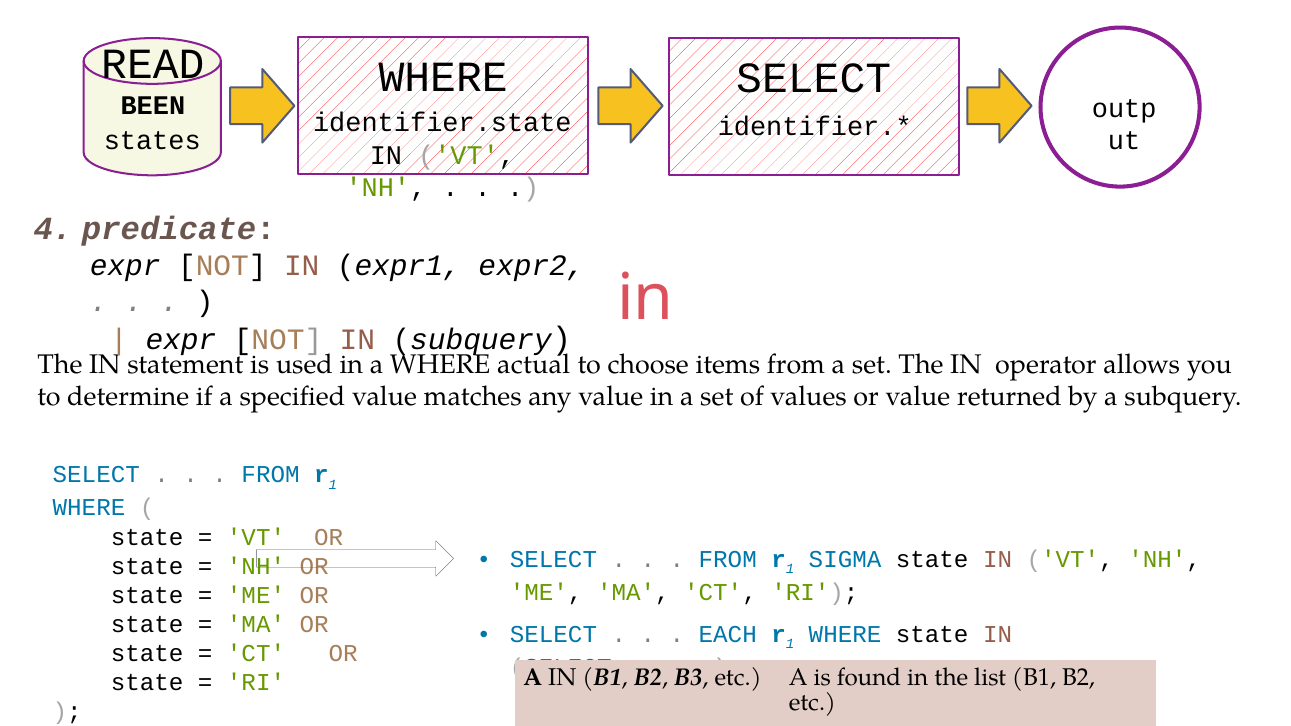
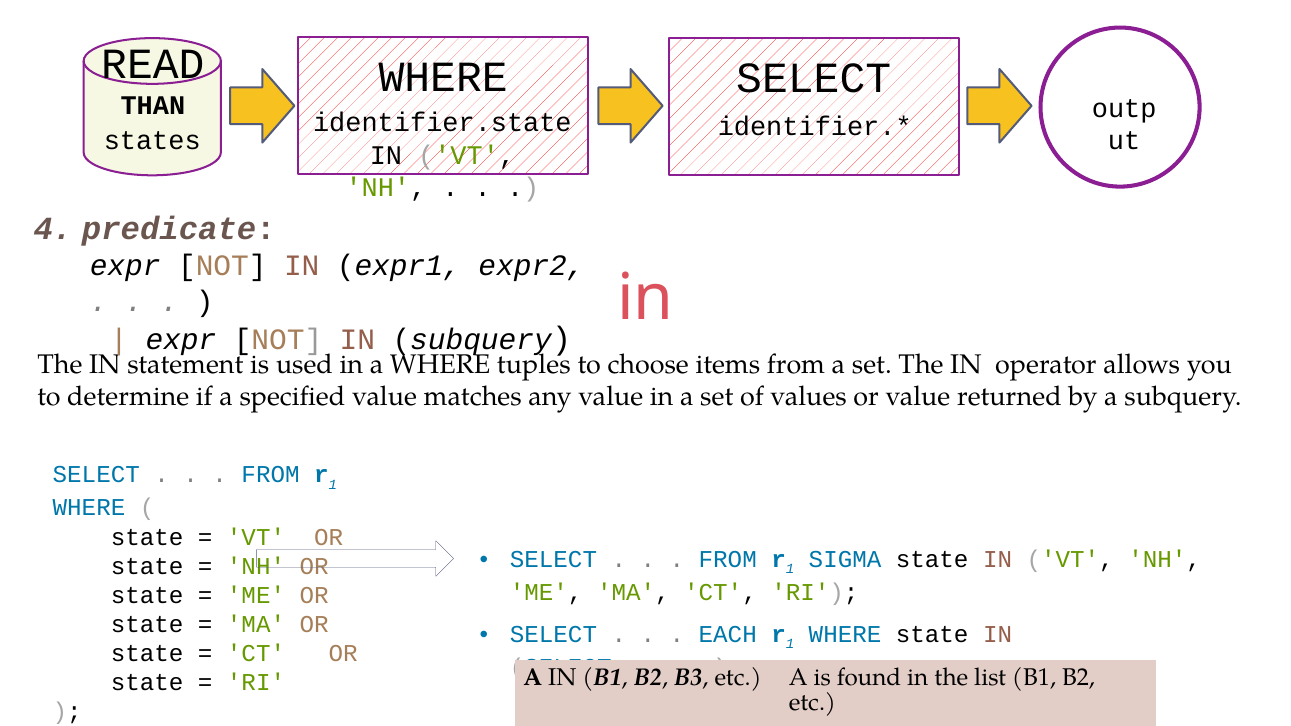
BEEN: BEEN -> THAN
actual: actual -> tuples
